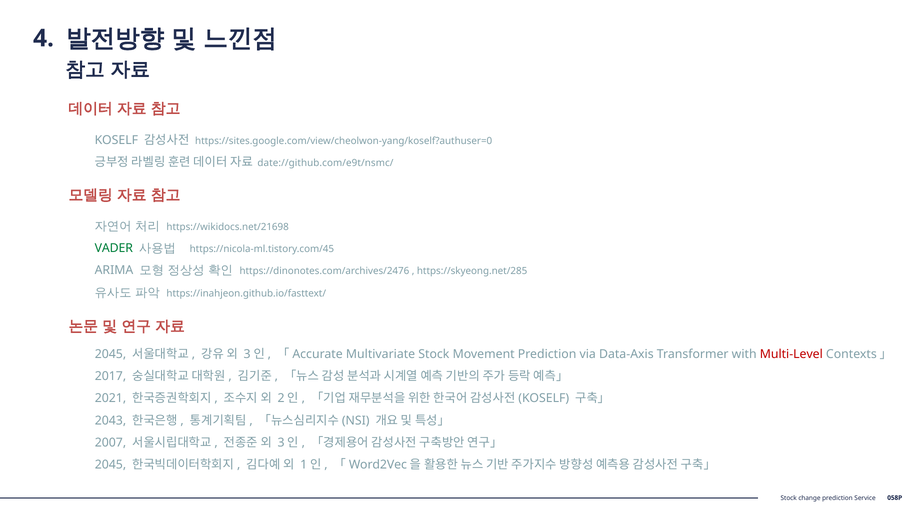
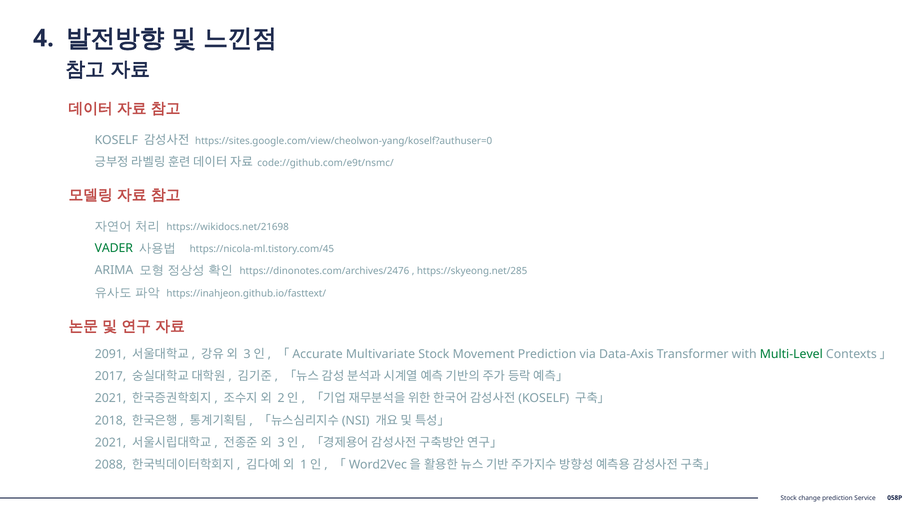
date://github.com/e9t/nsmc/: date://github.com/e9t/nsmc/ -> code://github.com/e9t/nsmc/
2045 at (110, 354): 2045 -> 2091
Multi-Level colour: red -> green
2043: 2043 -> 2018
2007 at (110, 442): 2007 -> 2021
2045 at (110, 465): 2045 -> 2088
